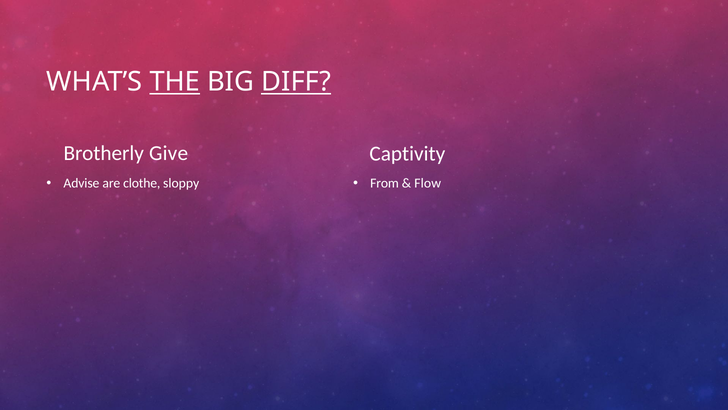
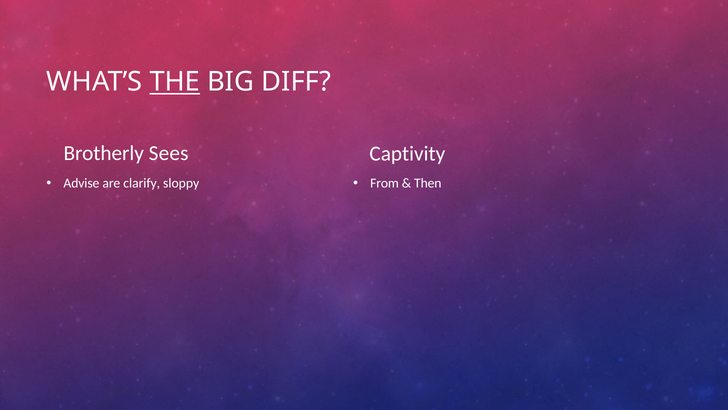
DIFF underline: present -> none
Give: Give -> Sees
clothe: clothe -> clarify
Flow: Flow -> Then
